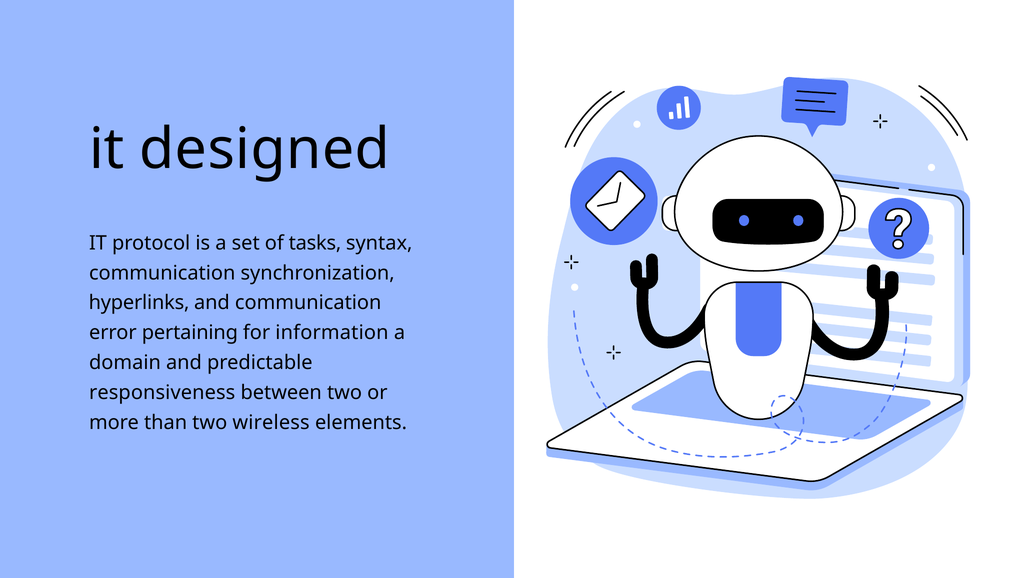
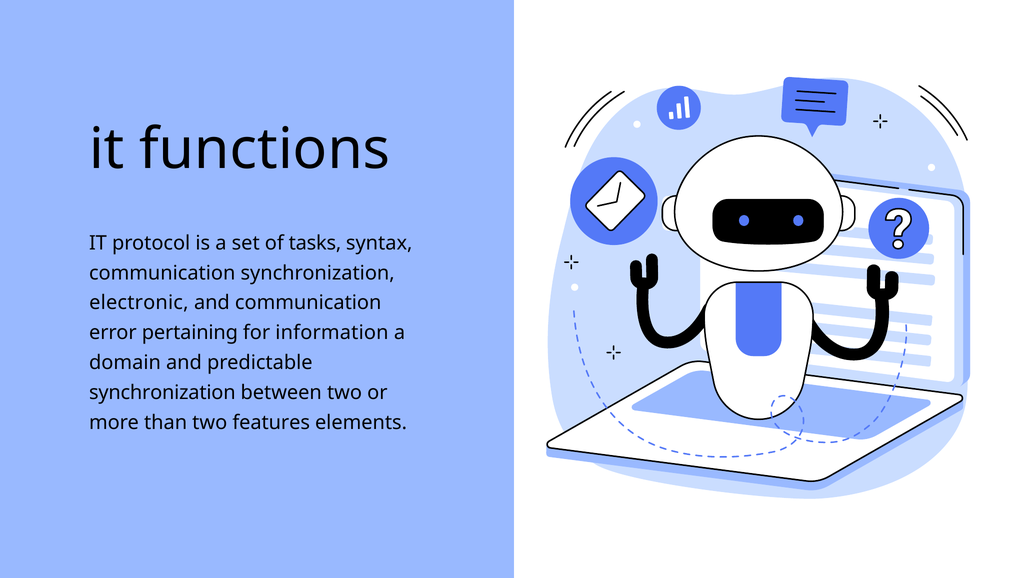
designed: designed -> functions
hyperlinks: hyperlinks -> electronic
responsiveness at (162, 393): responsiveness -> synchronization
wireless: wireless -> features
